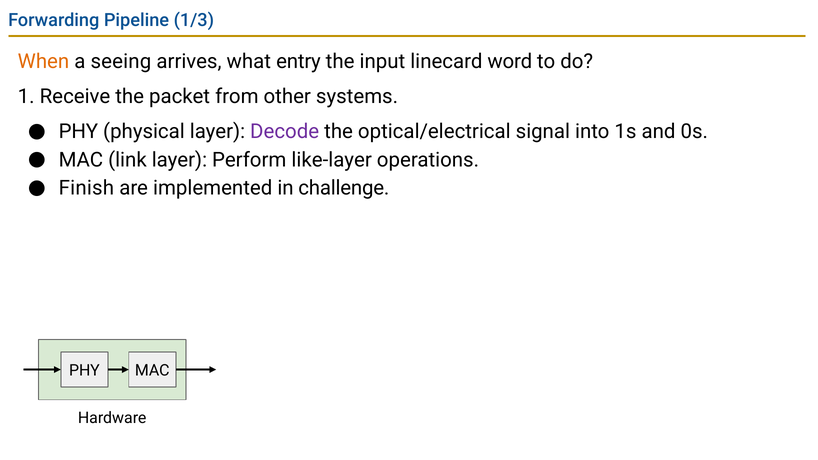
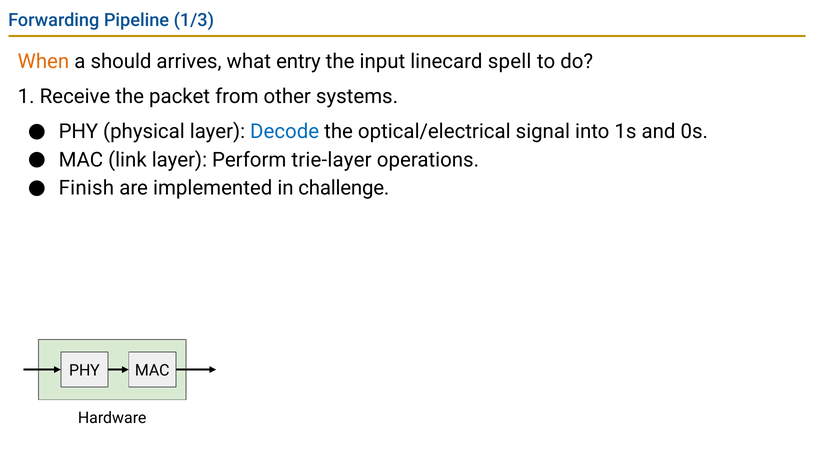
seeing: seeing -> should
word: word -> spell
Decode colour: purple -> blue
like-layer: like-layer -> trie-layer
